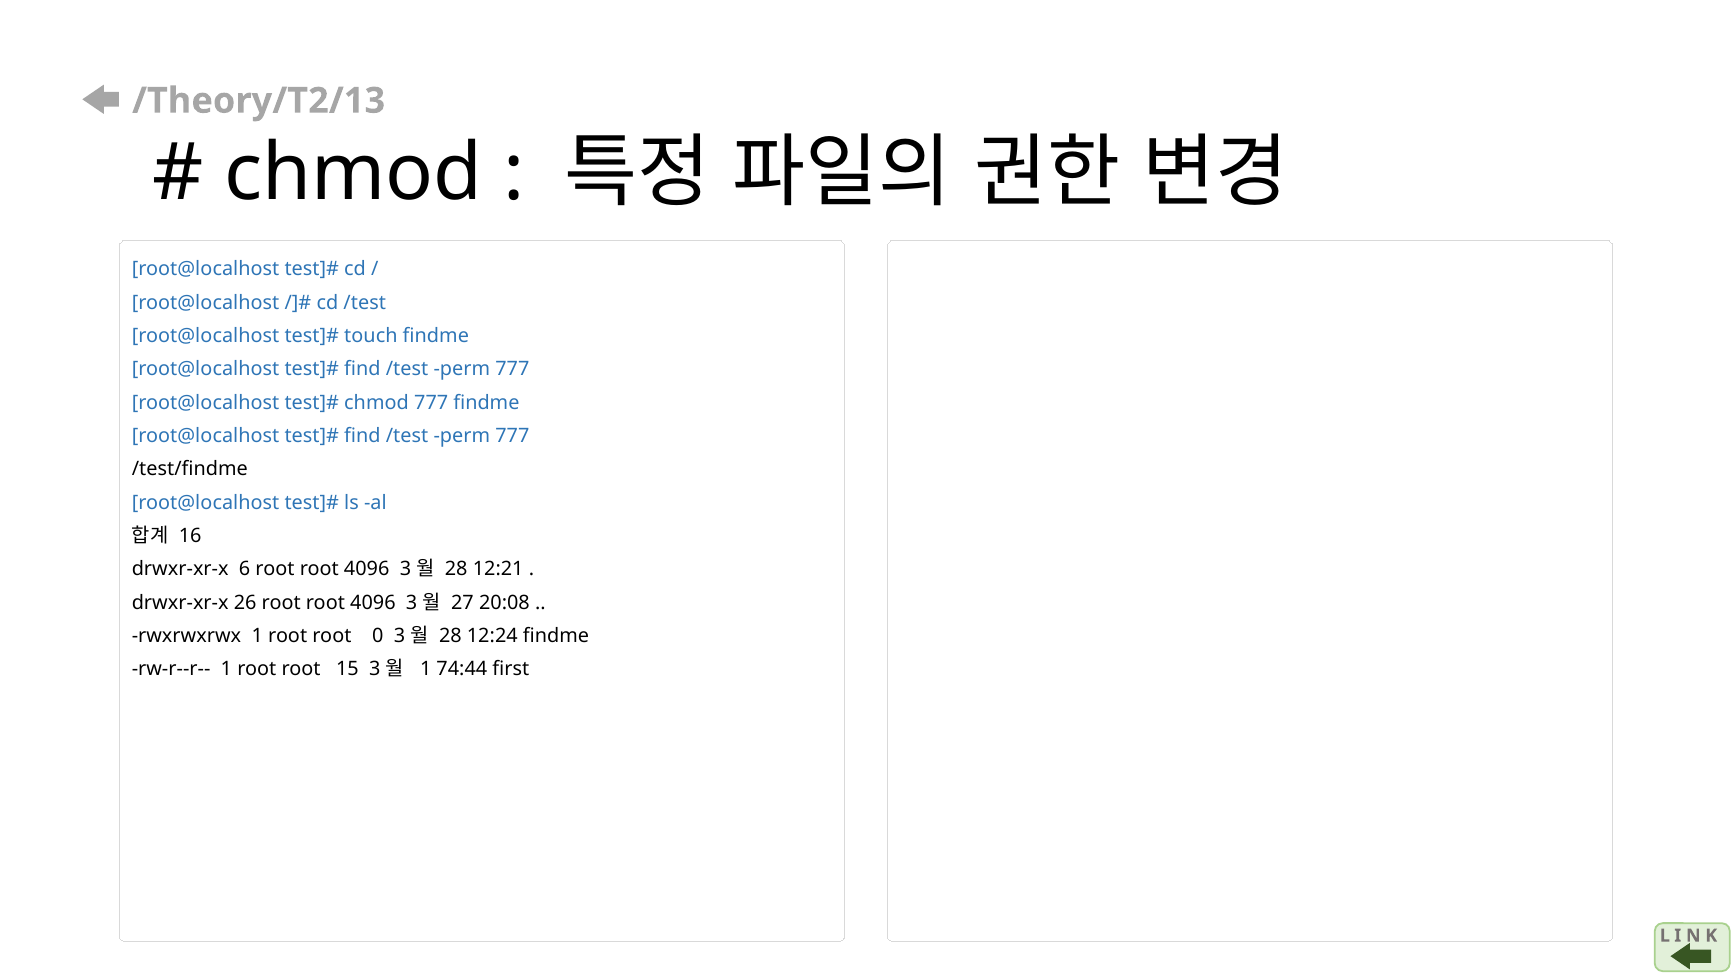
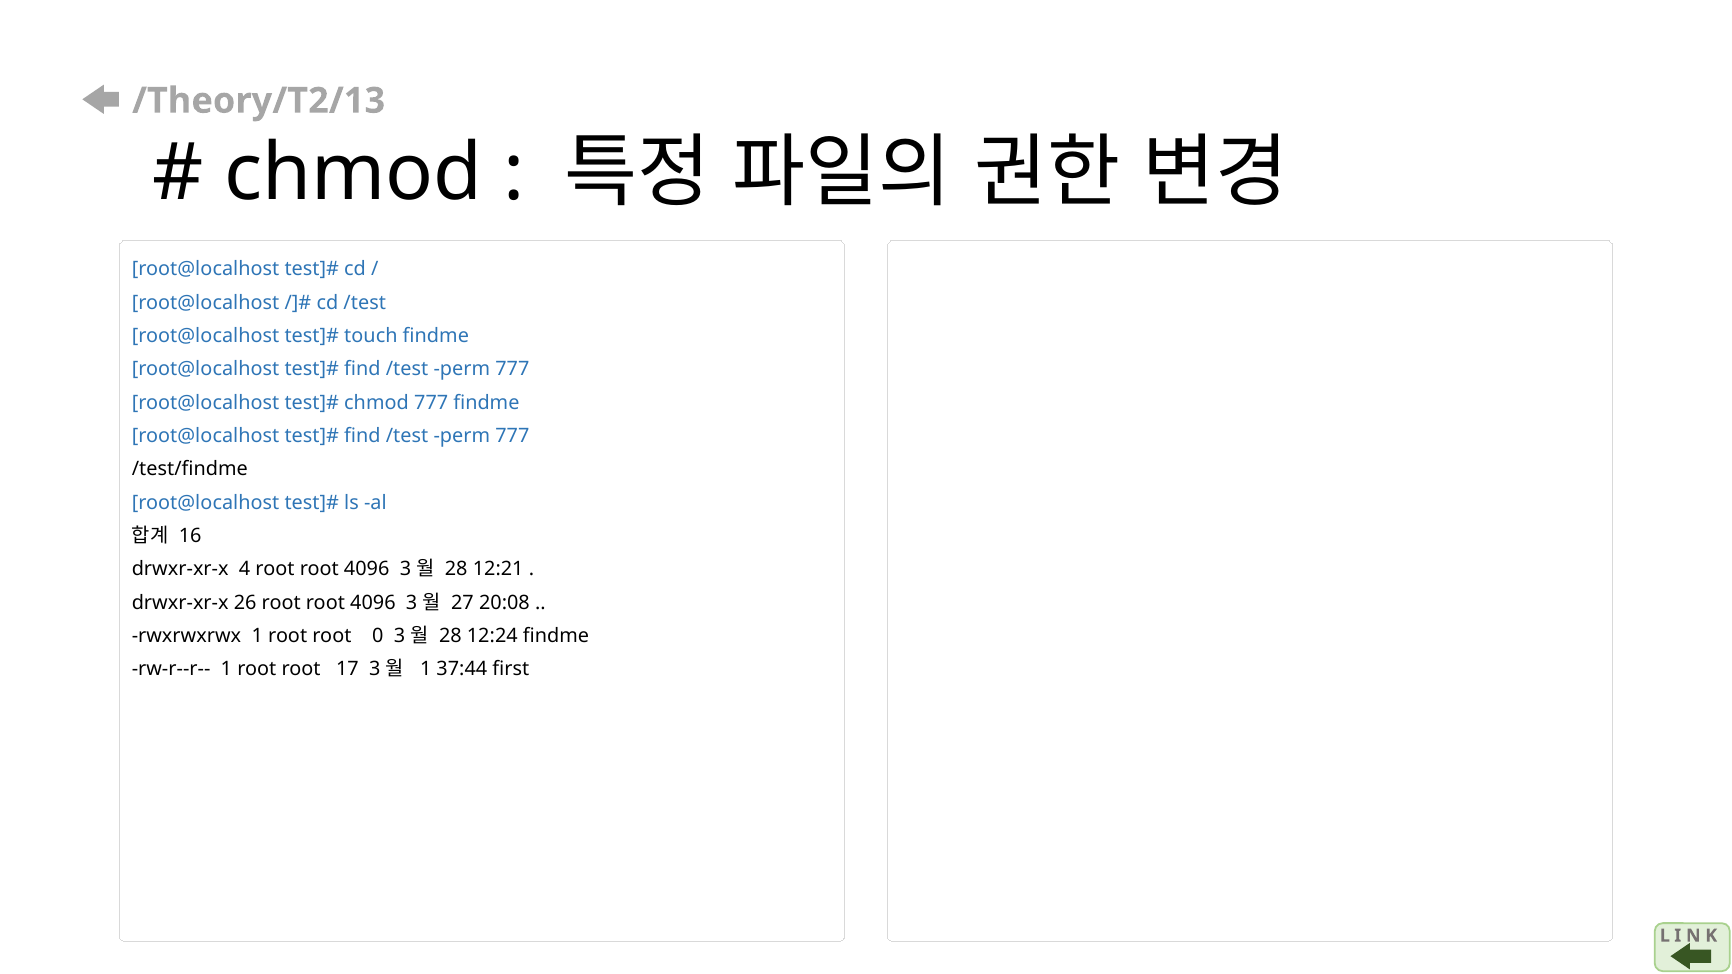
6: 6 -> 4
15: 15 -> 17
74:44: 74:44 -> 37:44
